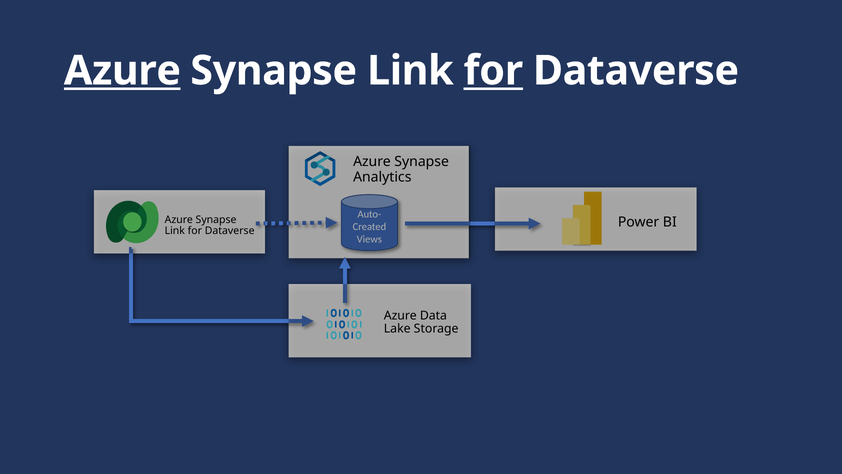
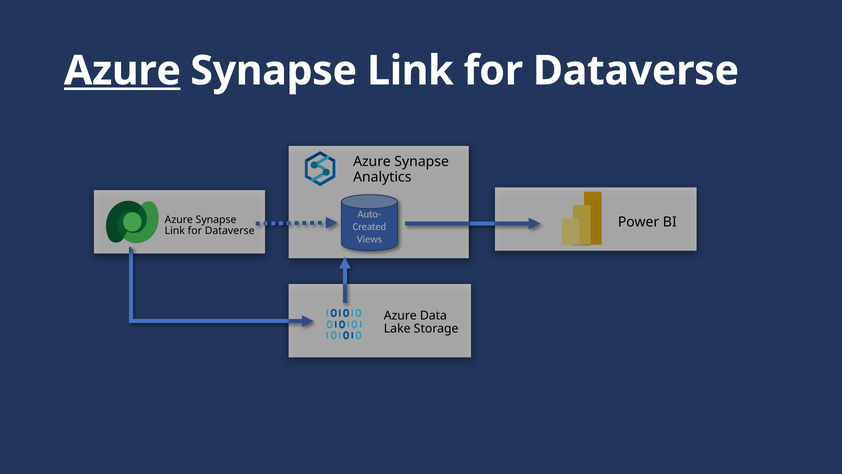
for at (493, 71) underline: present -> none
